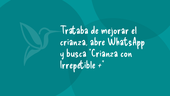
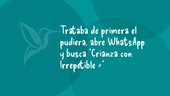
mejorar: mejorar -> primera
crianza at (74, 42): crianza -> pudiera
